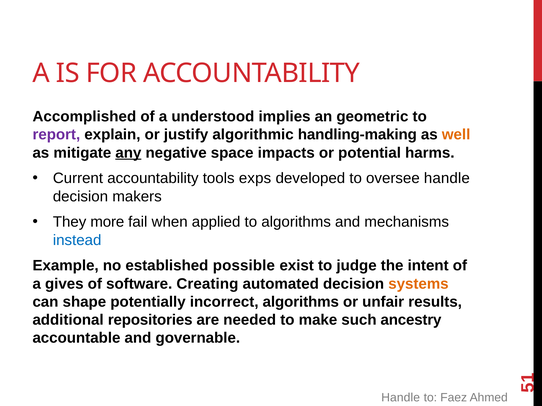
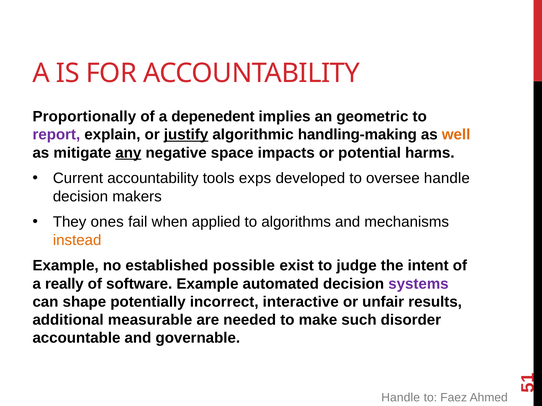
Accomplished: Accomplished -> Proportionally
understood: understood -> depenedent
justify underline: none -> present
more: more -> ones
instead colour: blue -> orange
gives: gives -> really
software Creating: Creating -> Example
systems colour: orange -> purple
incorrect algorithms: algorithms -> interactive
repositories: repositories -> measurable
ancestry: ancestry -> disorder
